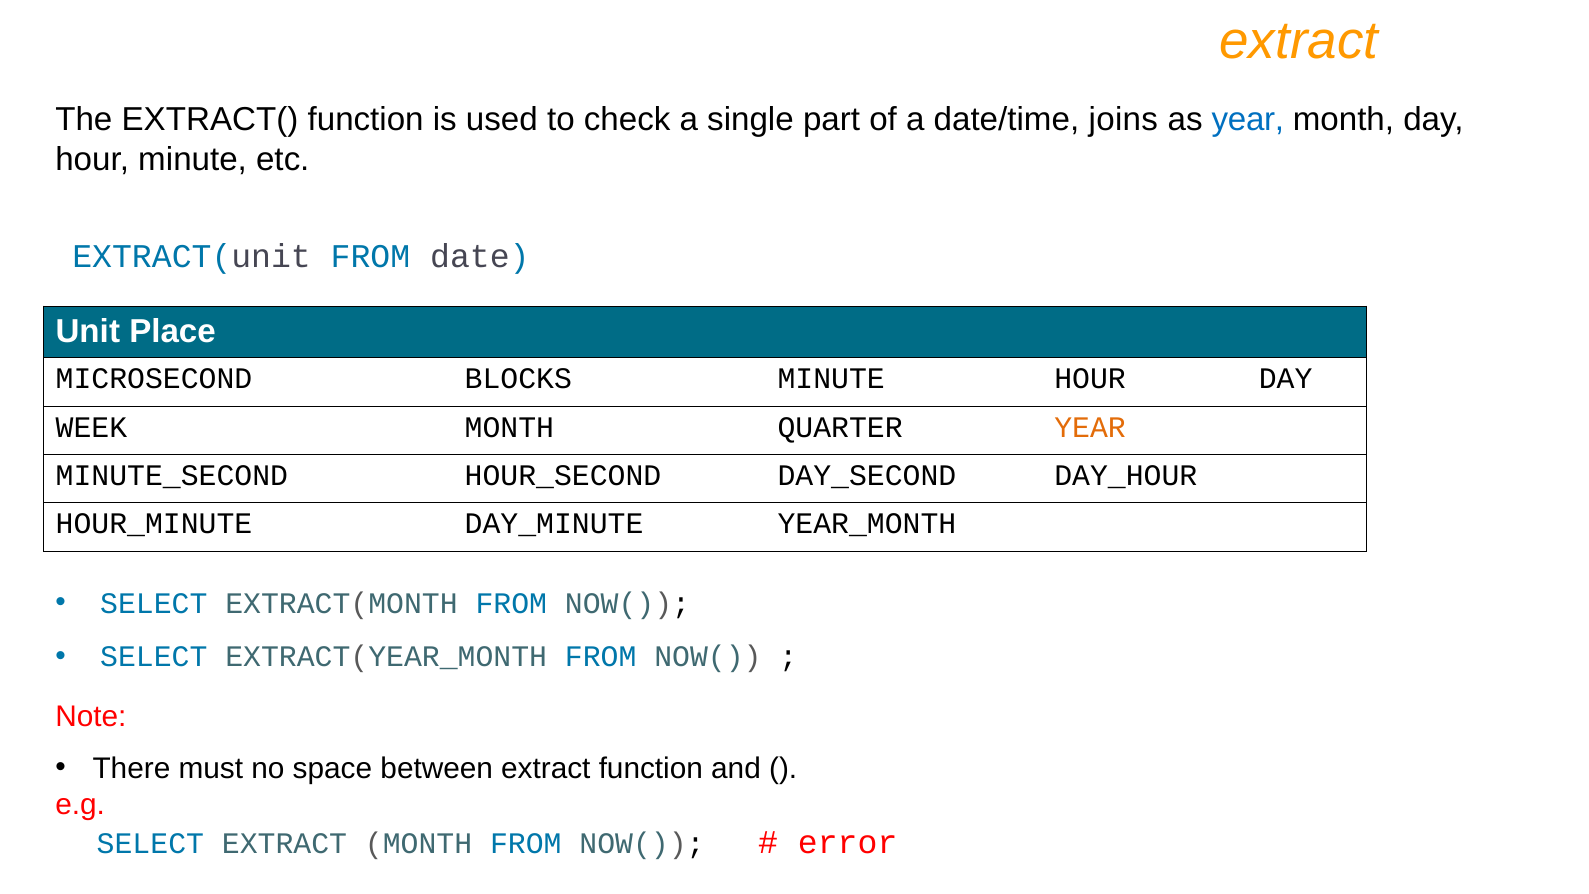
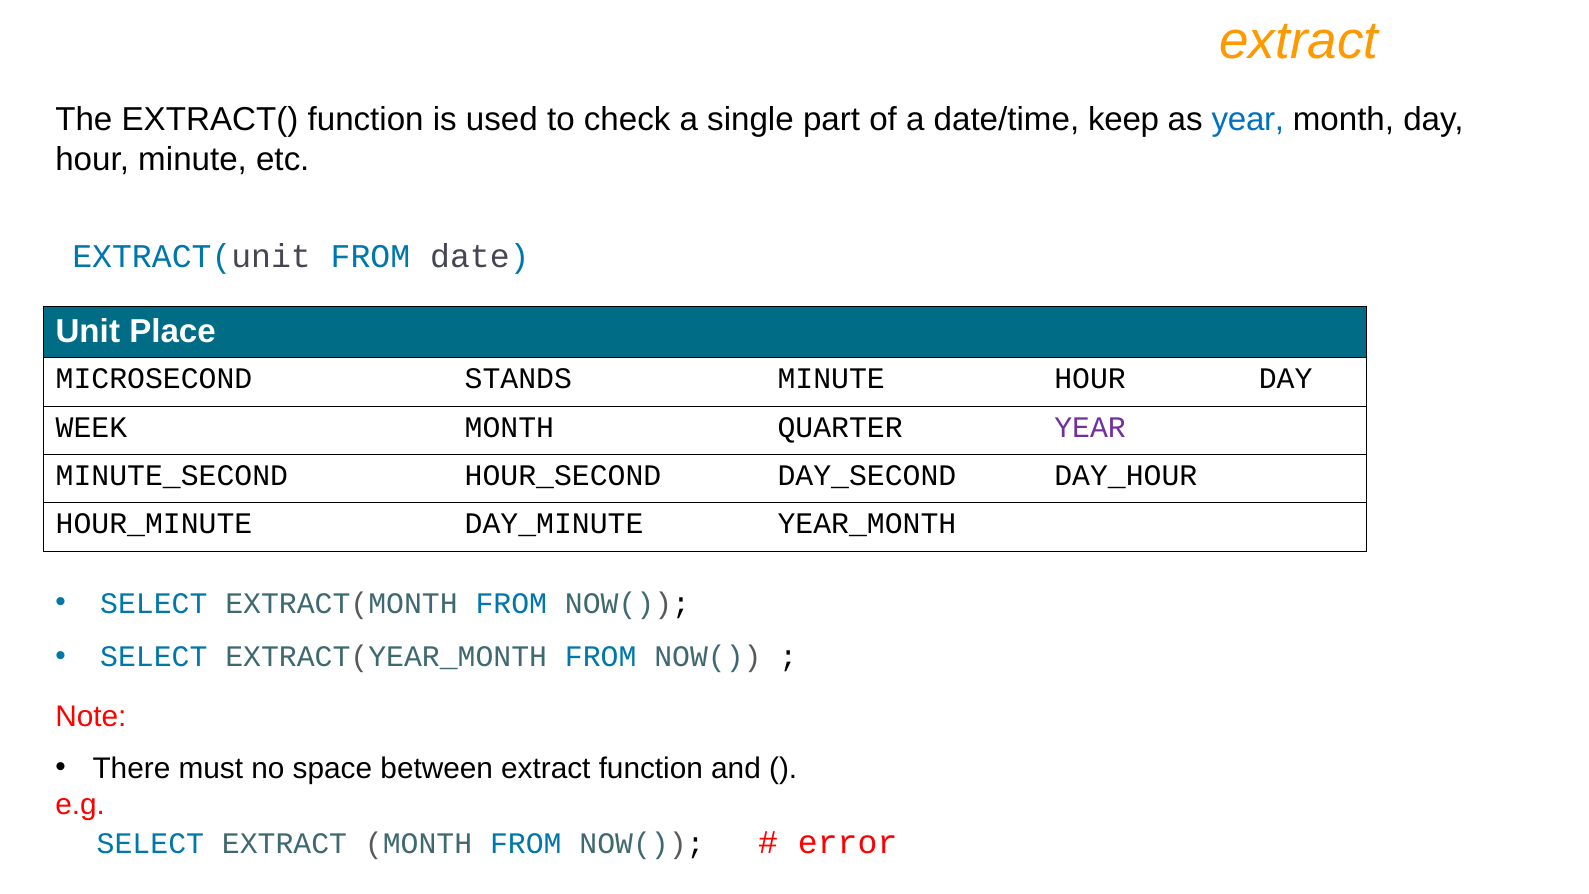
joins: joins -> keep
BLOCKS: BLOCKS -> STANDS
YEAR at (1090, 427) colour: orange -> purple
